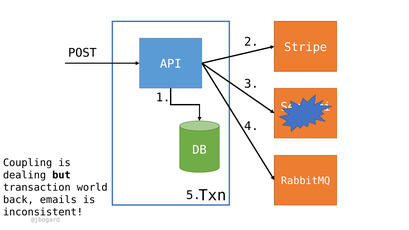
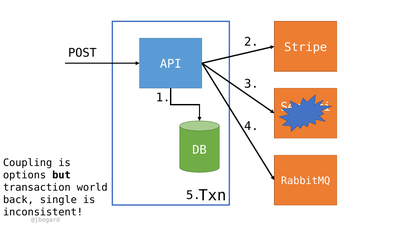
dealing: dealing -> options
emails: emails -> single
